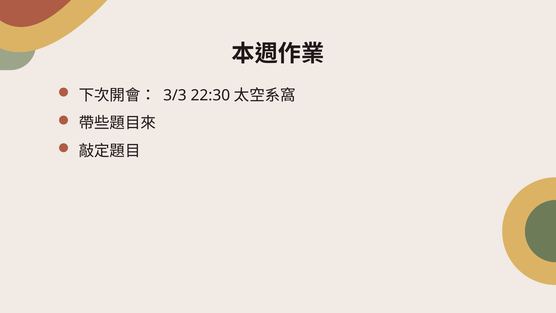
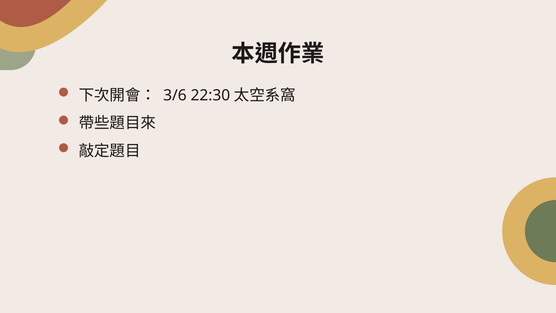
3/3: 3/3 -> 3/6
